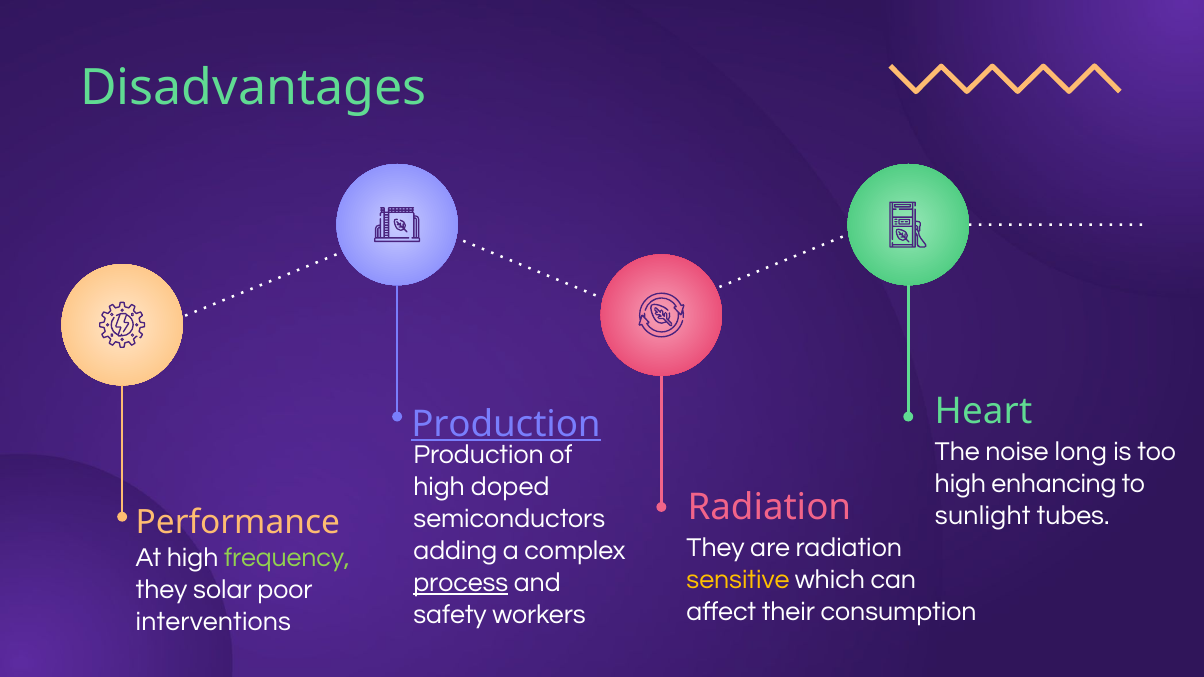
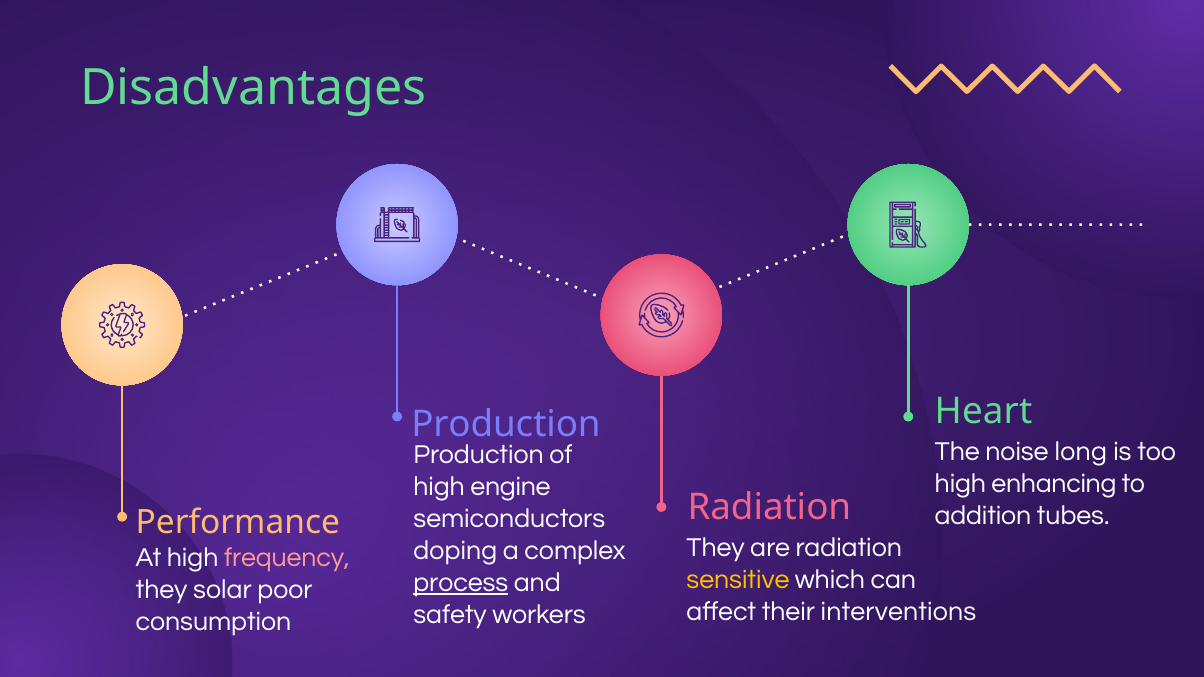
Production at (506, 424) underline: present -> none
doped: doped -> engine
sunlight: sunlight -> addition
adding: adding -> doping
frequency colour: light green -> pink
consumption: consumption -> interventions
interventions: interventions -> consumption
